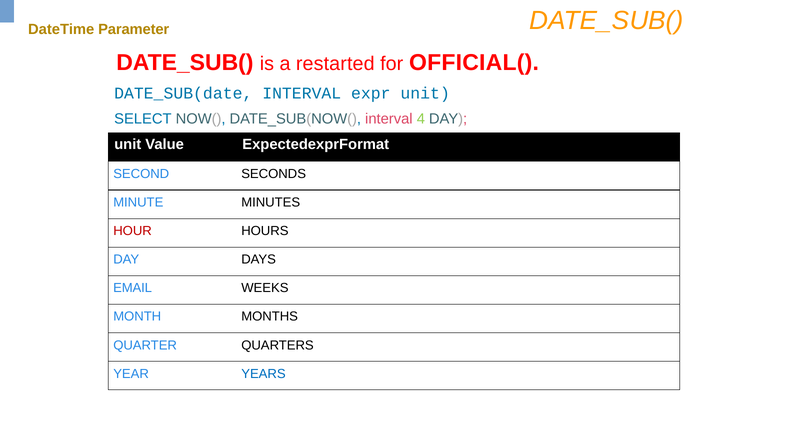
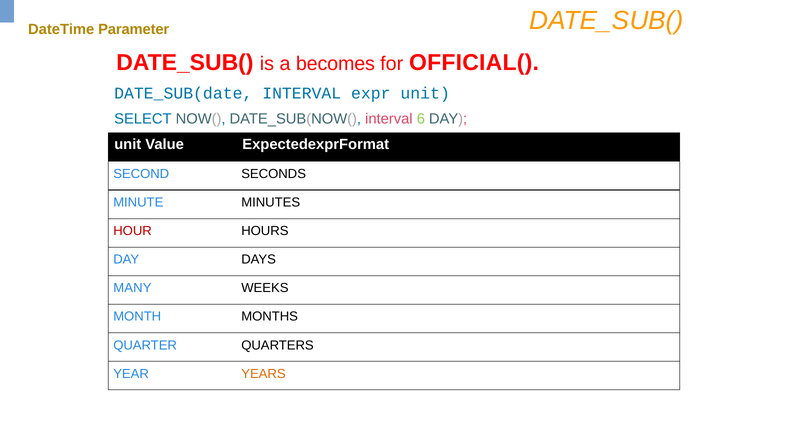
restarted: restarted -> becomes
4: 4 -> 6
EMAIL: EMAIL -> MANY
YEARS colour: blue -> orange
